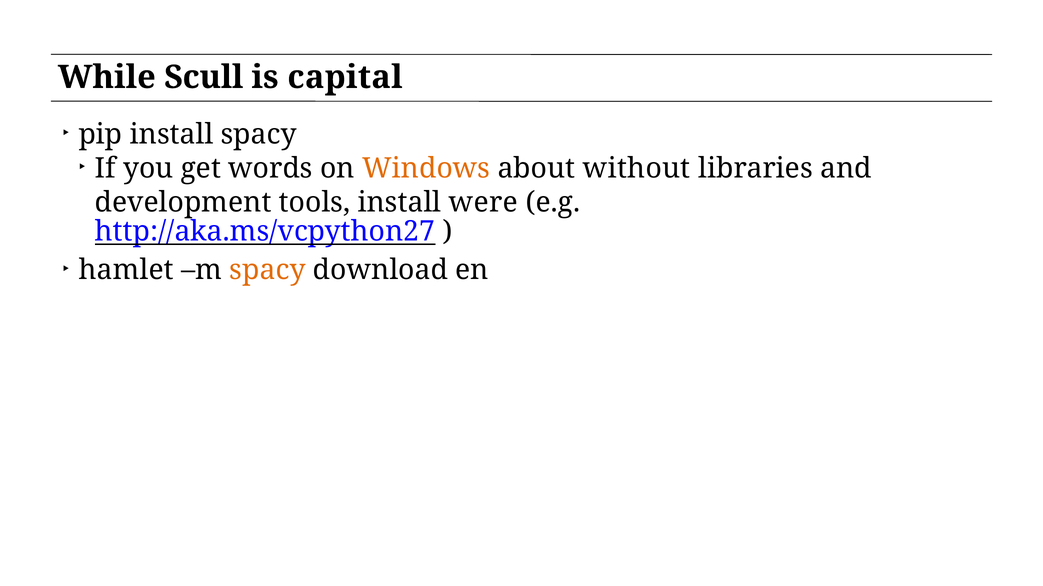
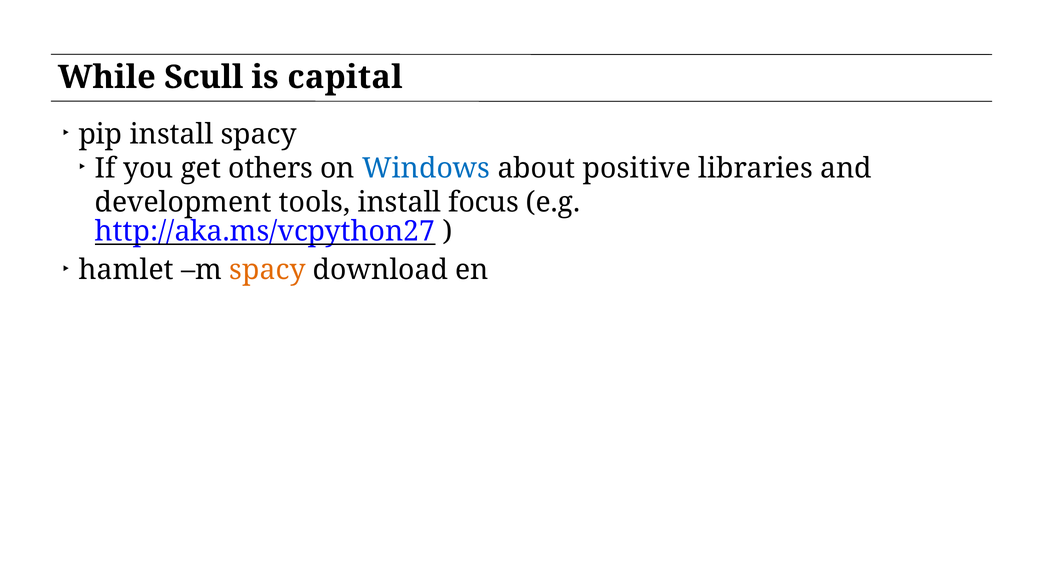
words: words -> others
Windows colour: orange -> blue
without: without -> positive
were: were -> focus
